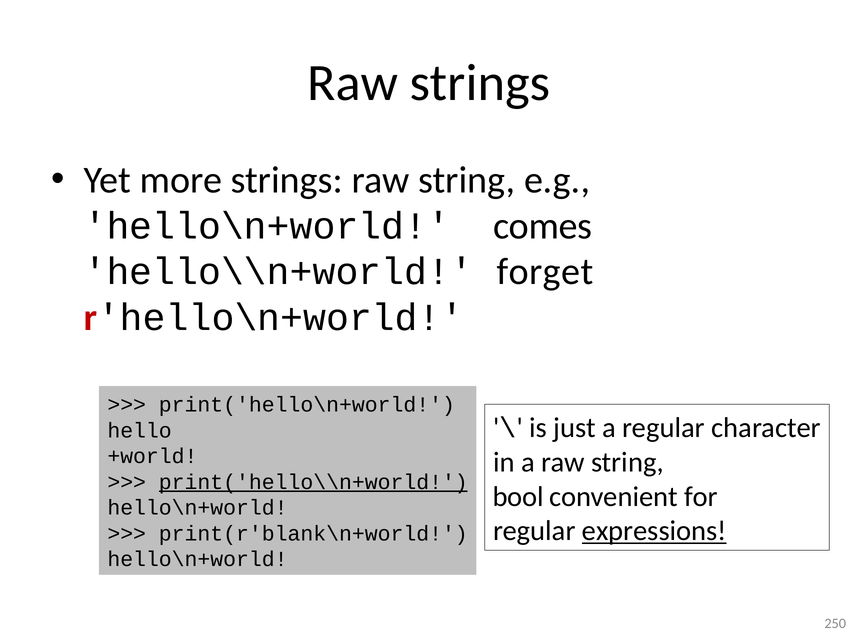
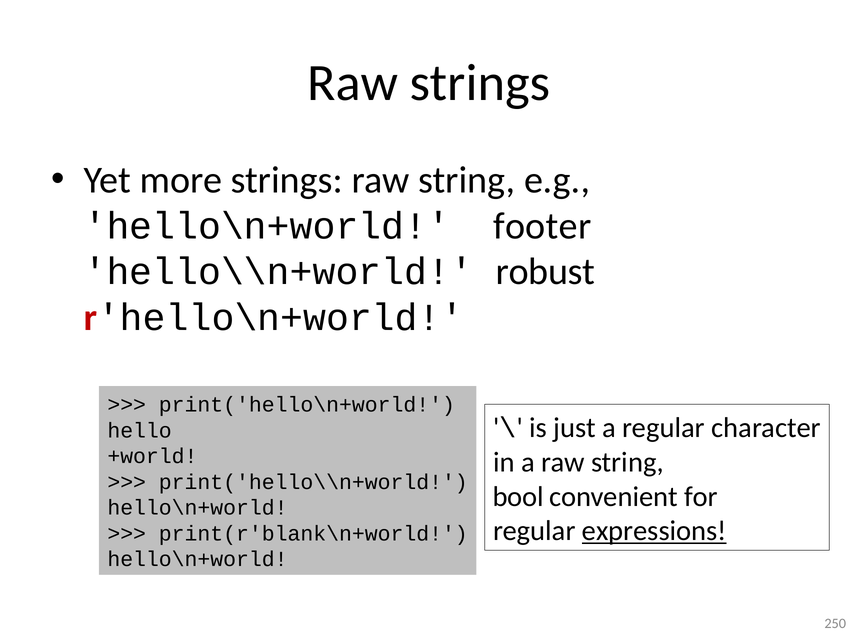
comes: comes -> footer
forget: forget -> robust
print('hello\\n+world underline: present -> none
